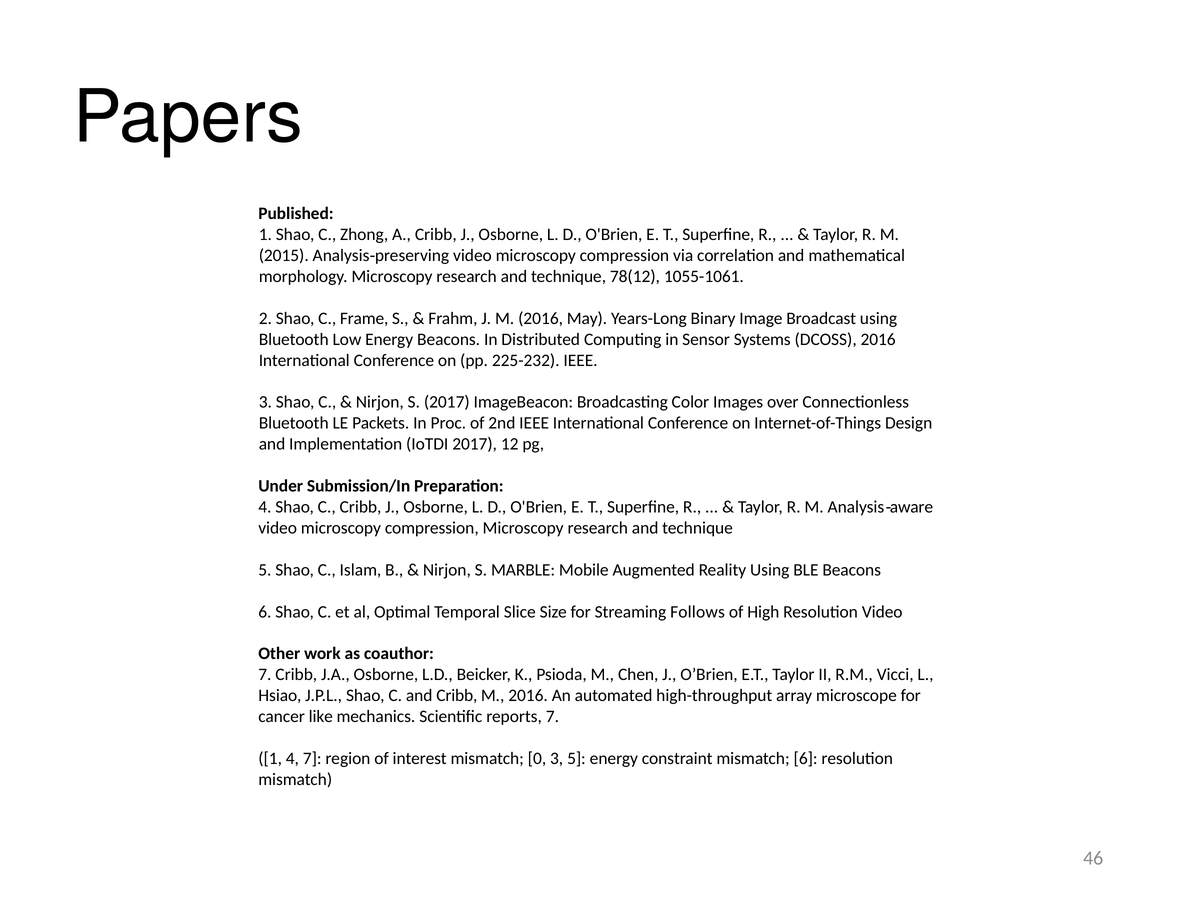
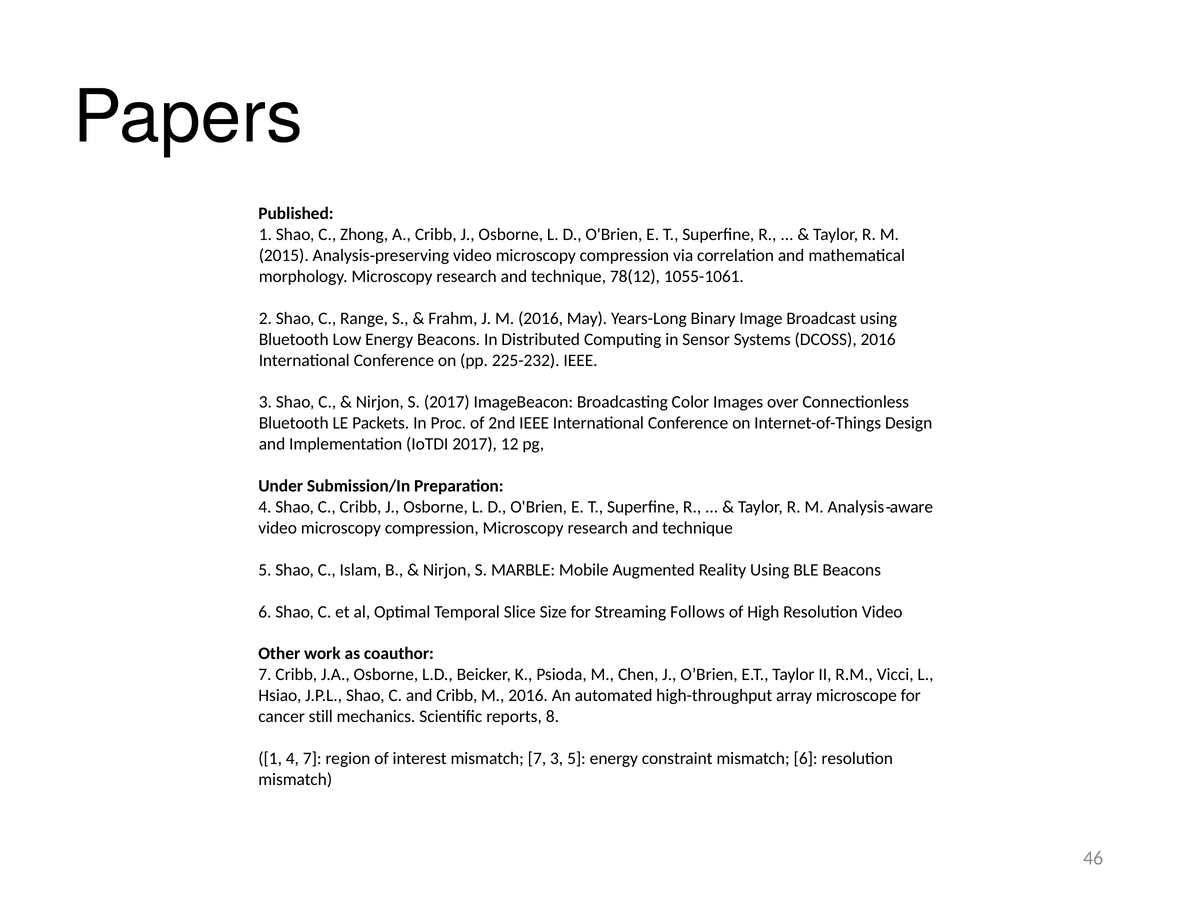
Frame: Frame -> Range
like: like -> still
reports 7: 7 -> 8
mismatch 0: 0 -> 7
